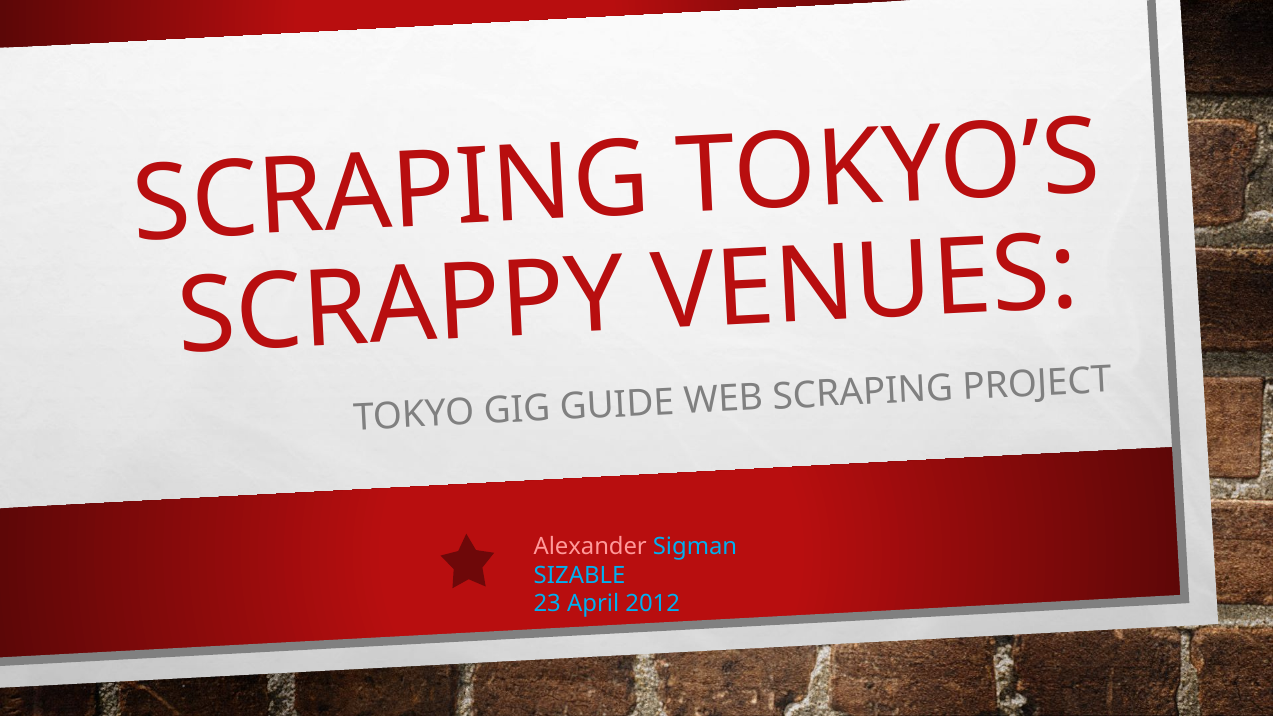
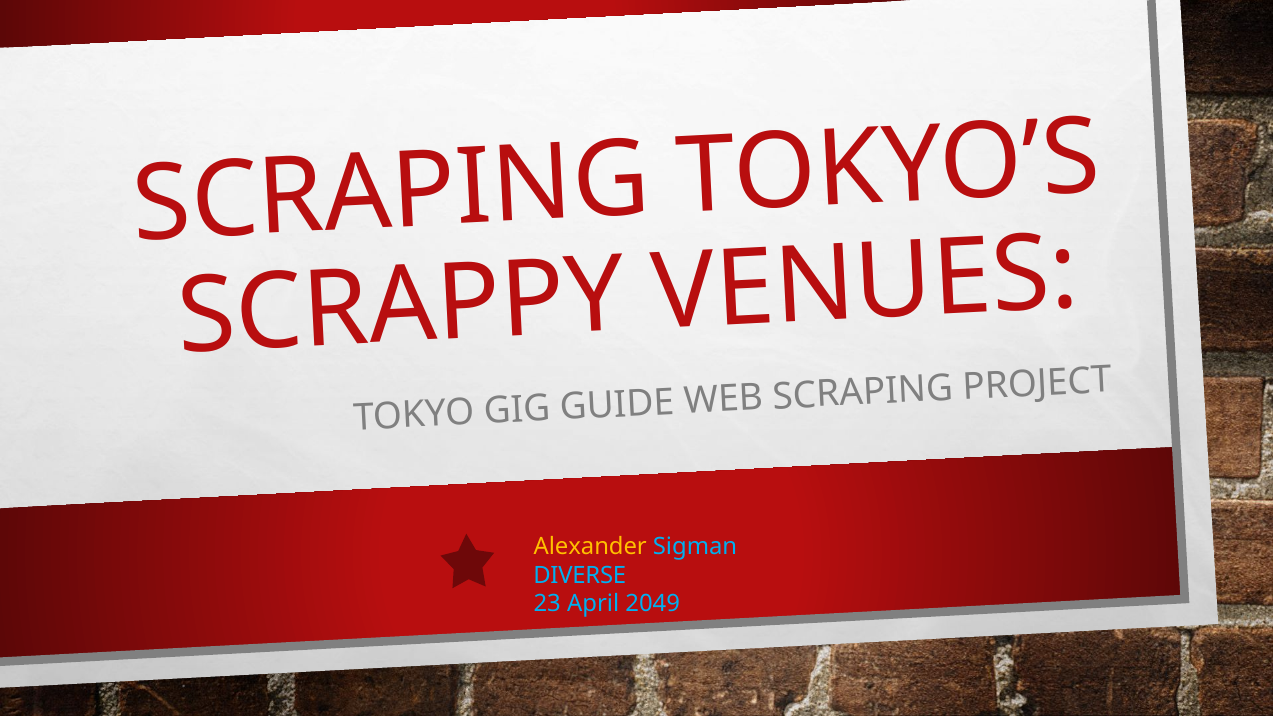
Alexander colour: pink -> yellow
SIZABLE: SIZABLE -> DIVERSE
2012: 2012 -> 2049
